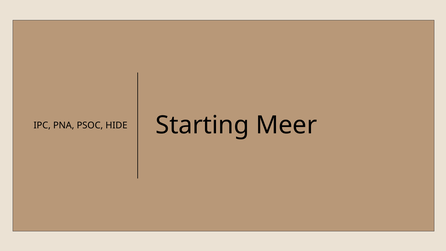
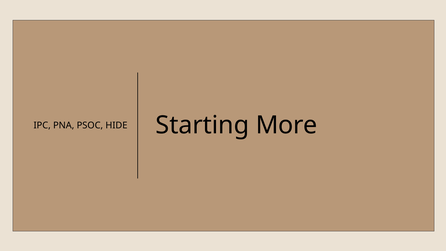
Meer: Meer -> More
